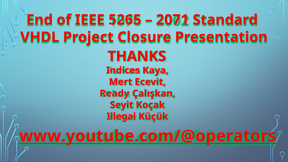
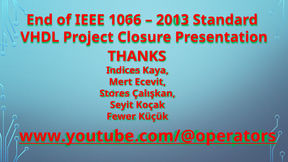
5265: 5265 -> 1066
2071: 2071 -> 2013
Ready: Ready -> Stores
Illegal: Illegal -> Fewer
